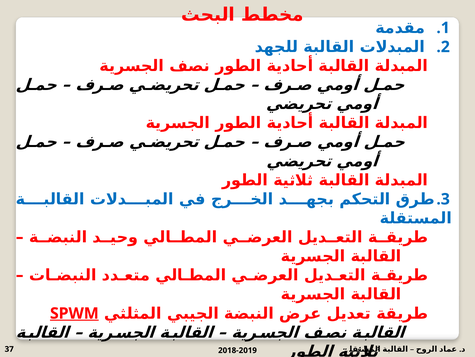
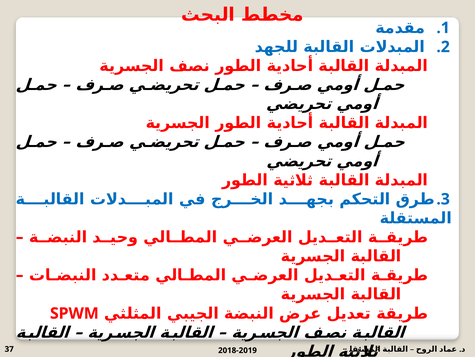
SPWM underline: present -> none
